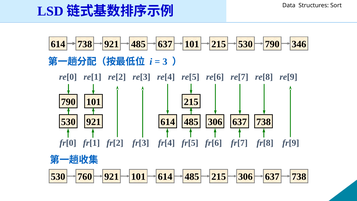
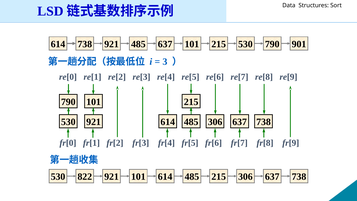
346: 346 -> 901
760: 760 -> 822
